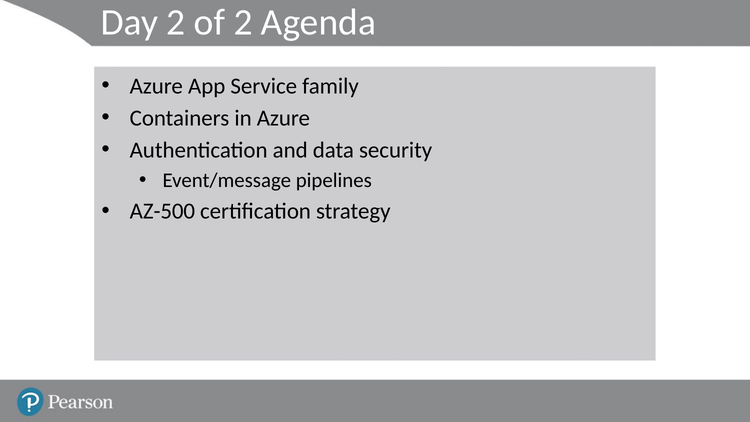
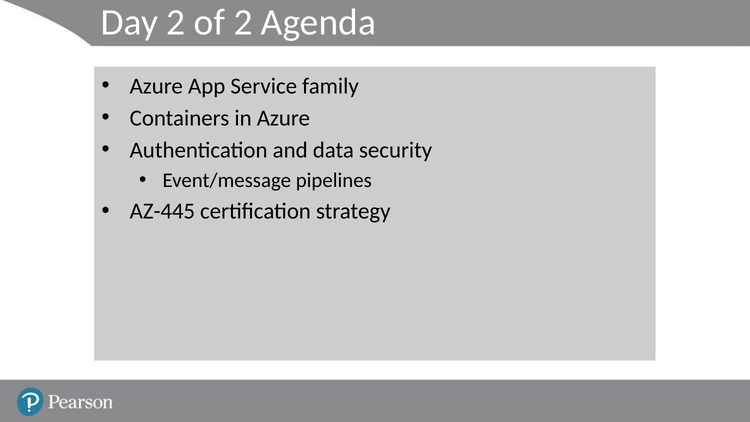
AZ-500: AZ-500 -> AZ-445
